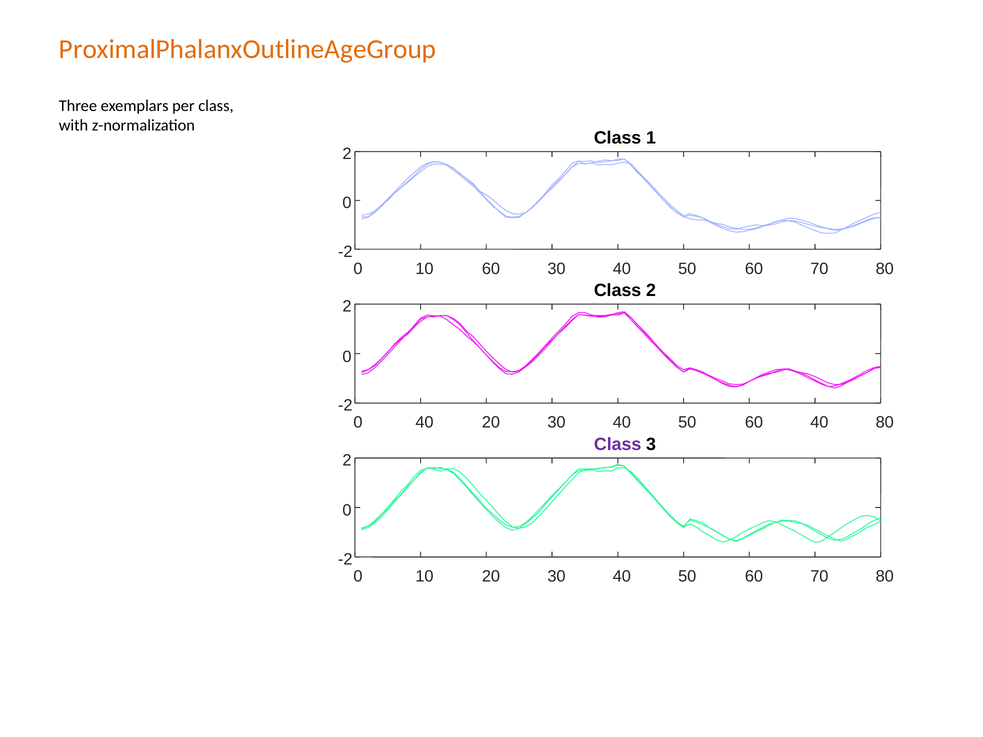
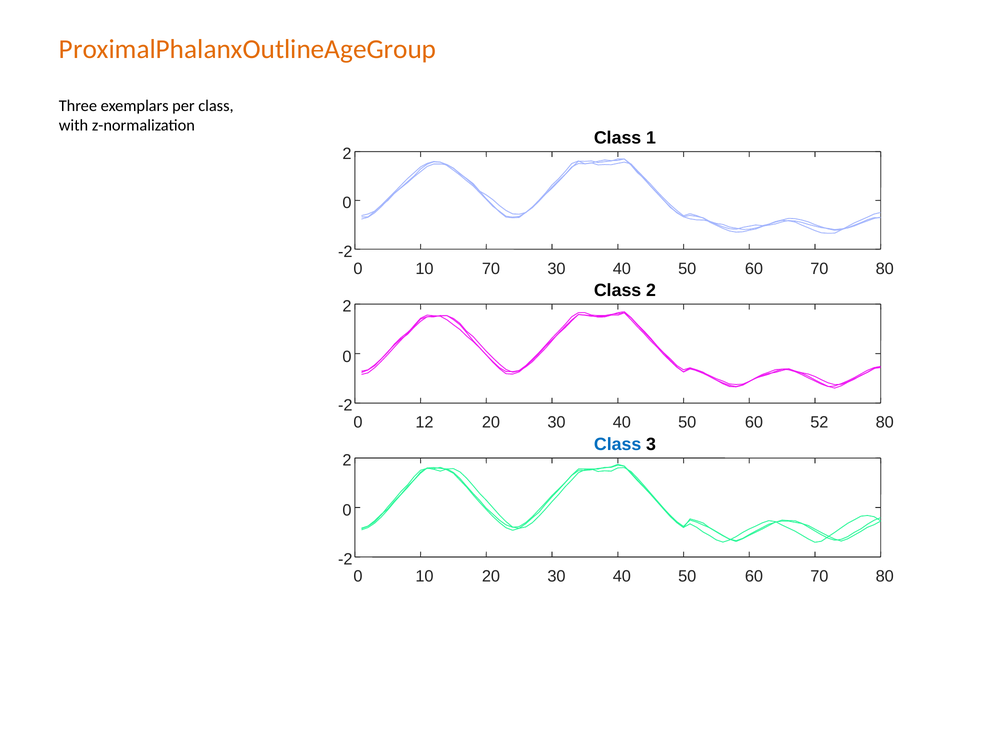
10 60: 60 -> 70
0 40: 40 -> 12
60 40: 40 -> 52
Class at (618, 444) colour: purple -> blue
